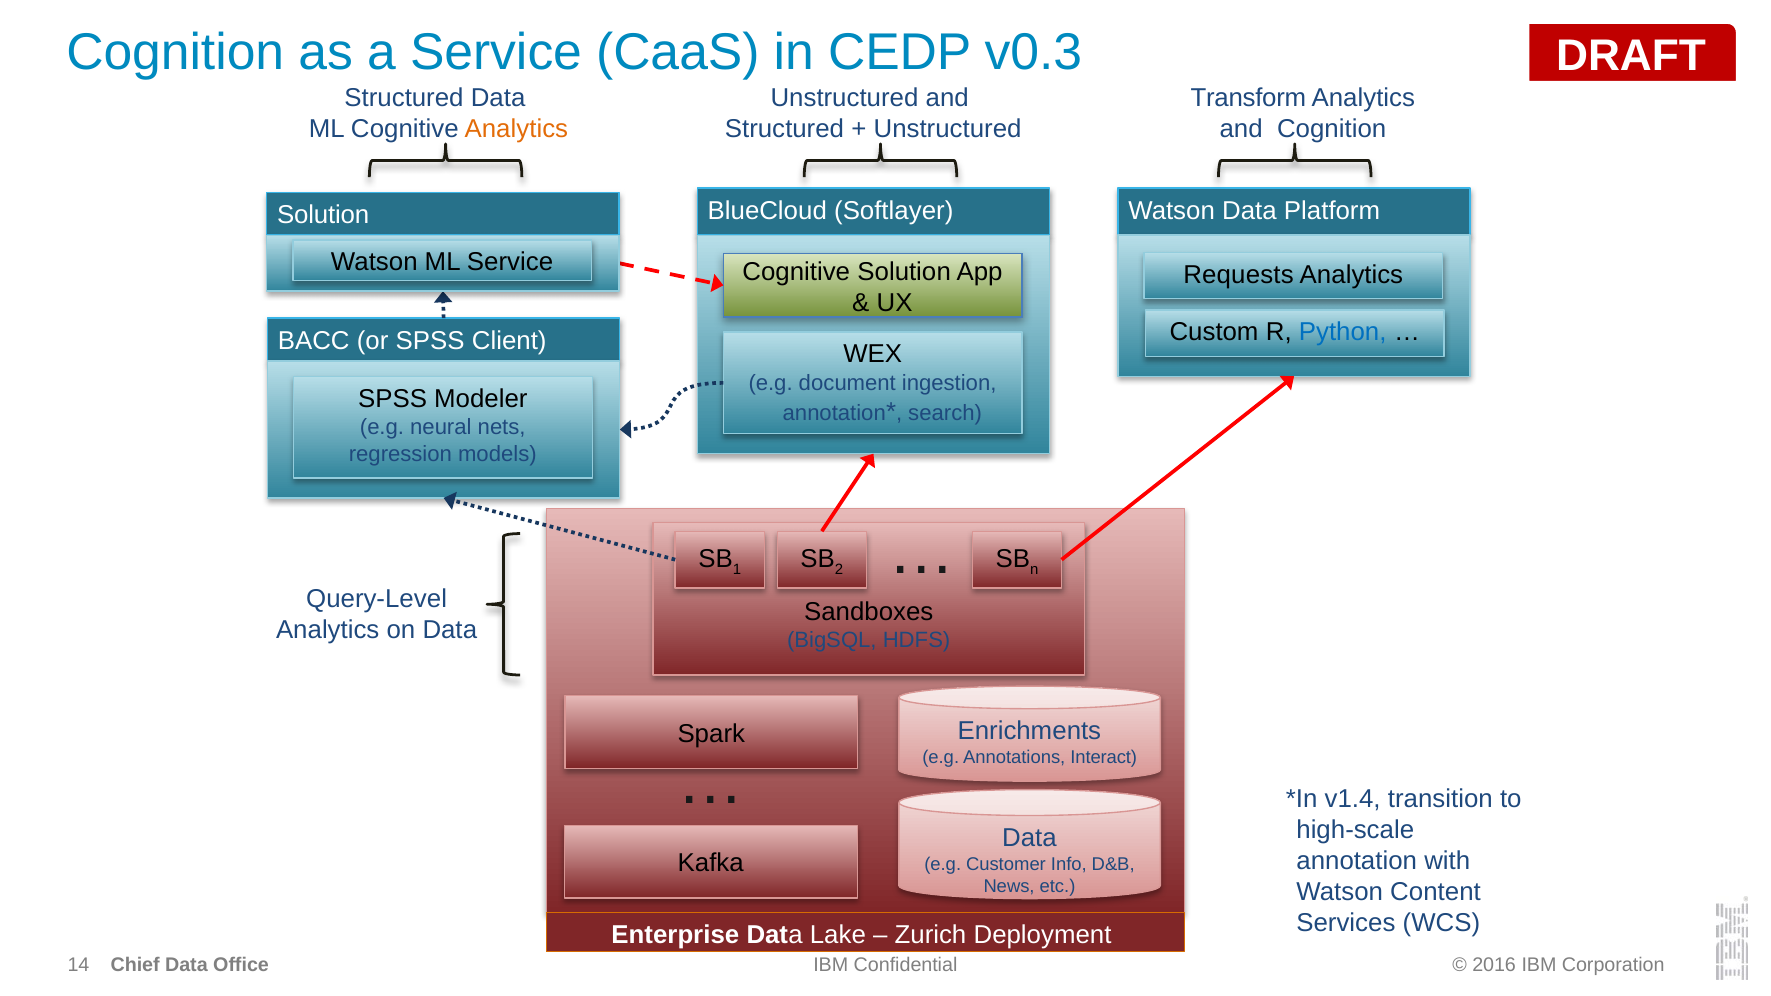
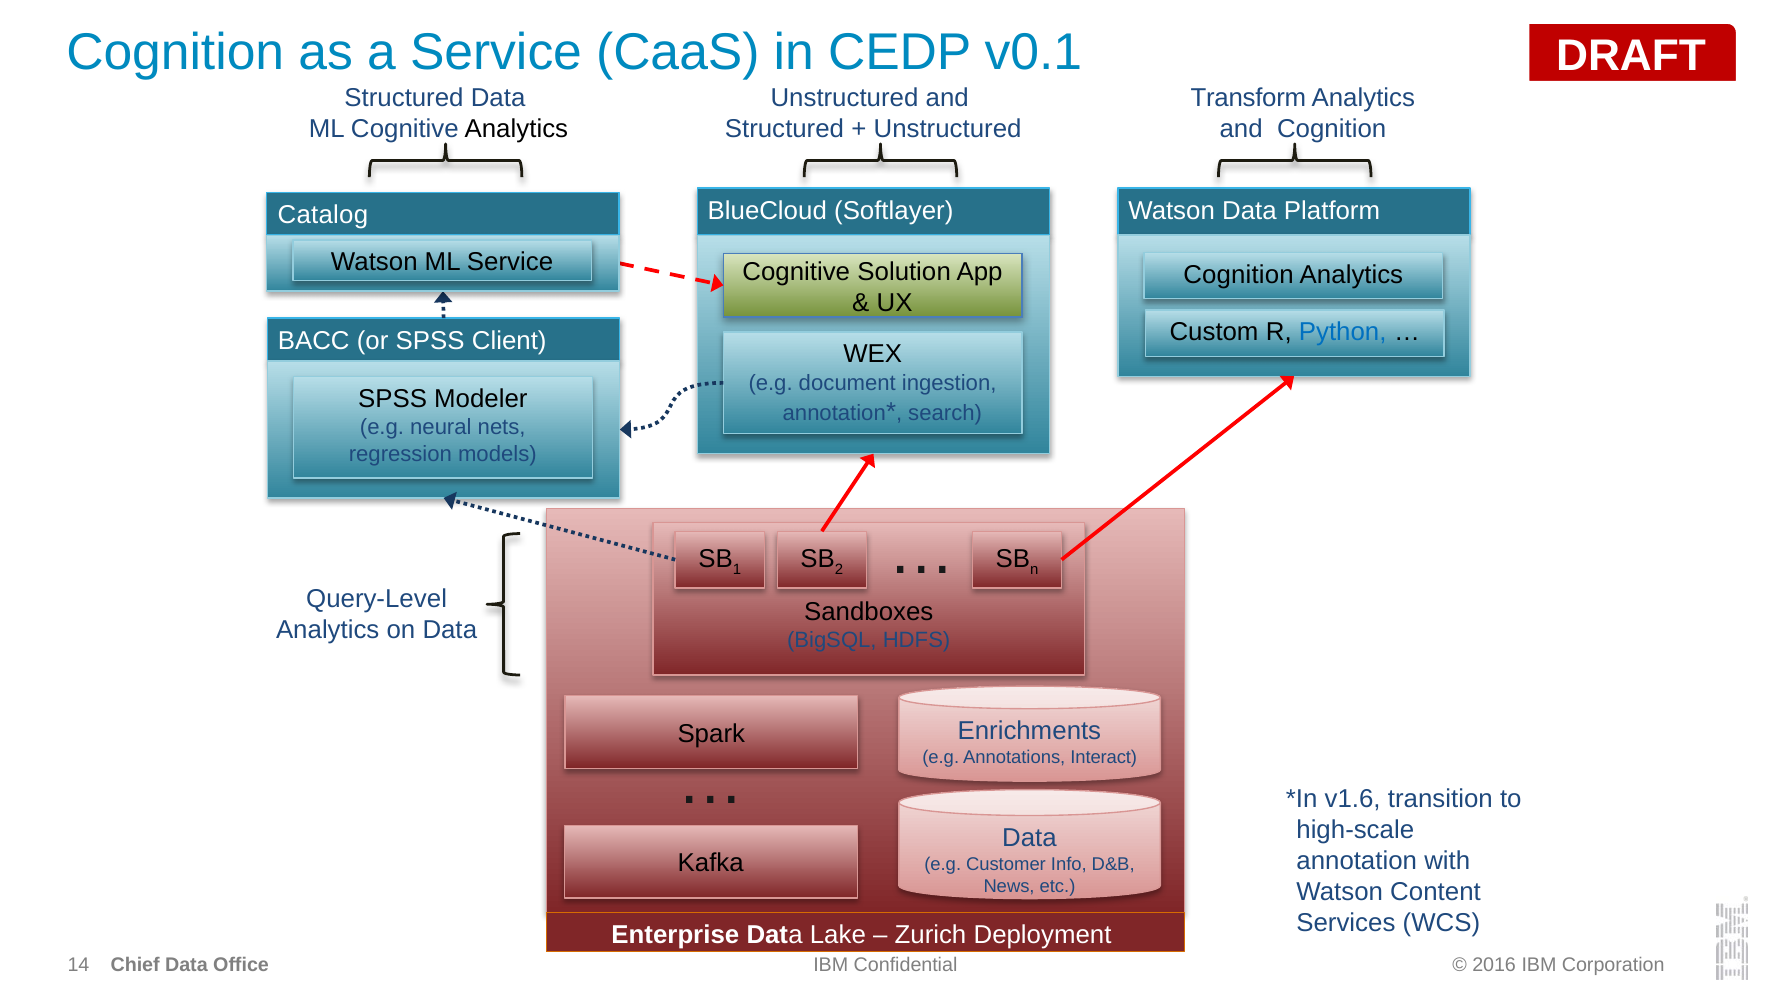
v0.3: v0.3 -> v0.1
Analytics at (516, 129) colour: orange -> black
Solution at (323, 215): Solution -> Catalog
Requests at (1239, 275): Requests -> Cognition
v1.4: v1.4 -> v1.6
